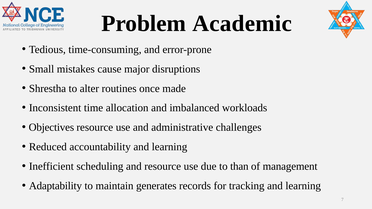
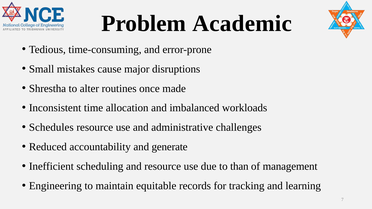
Objectives: Objectives -> Schedules
accountability and learning: learning -> generate
Adaptability: Adaptability -> Engineering
generates: generates -> equitable
